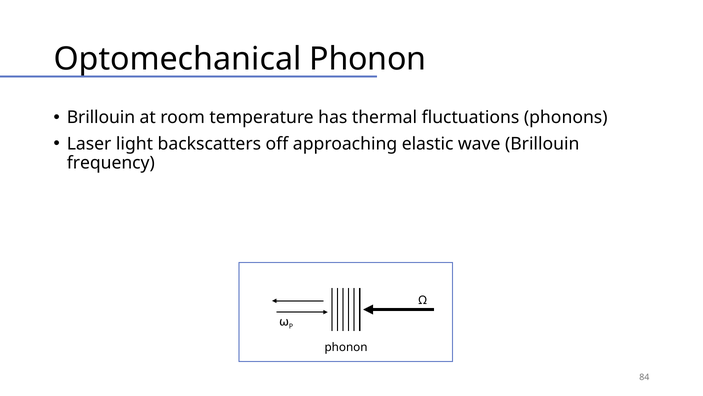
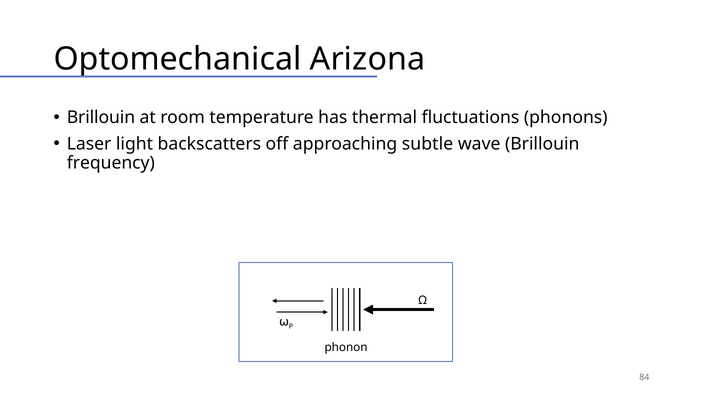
Phonon at (368, 59): Phonon -> Arizona
elastic: elastic -> subtle
